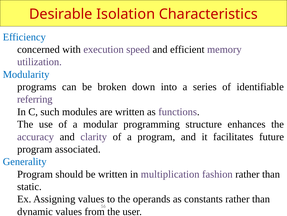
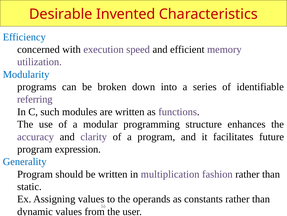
Isolation: Isolation -> Invented
associated: associated -> expression
